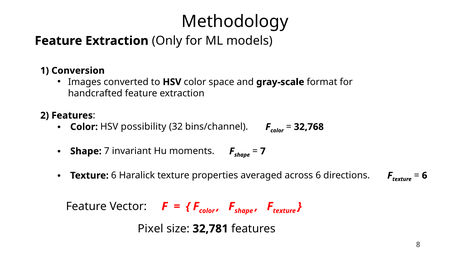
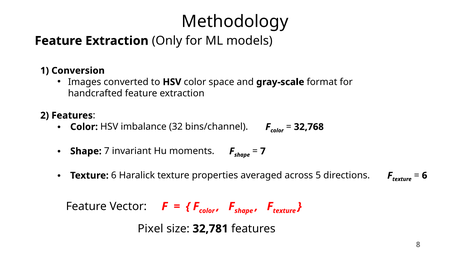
possibility: possibility -> imbalance
across 6: 6 -> 5
